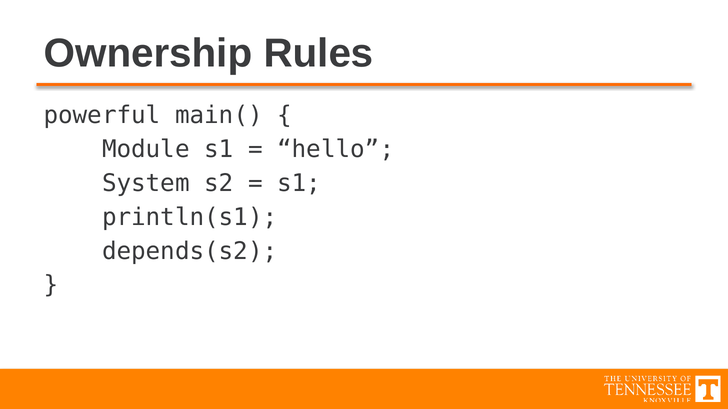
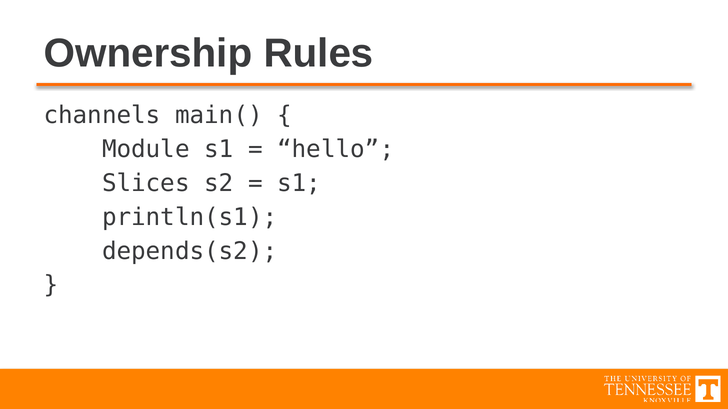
powerful: powerful -> channels
System: System -> Slices
